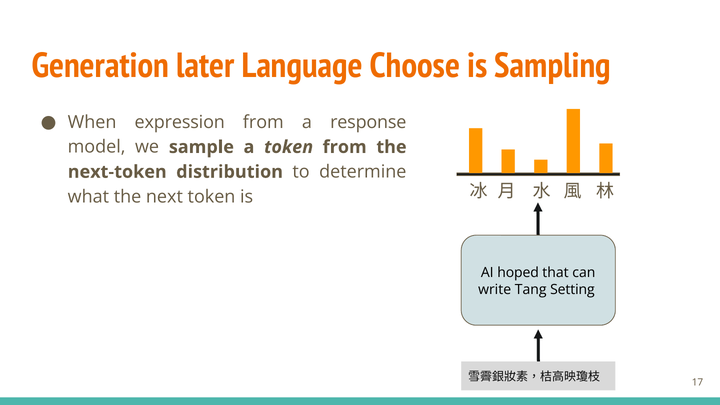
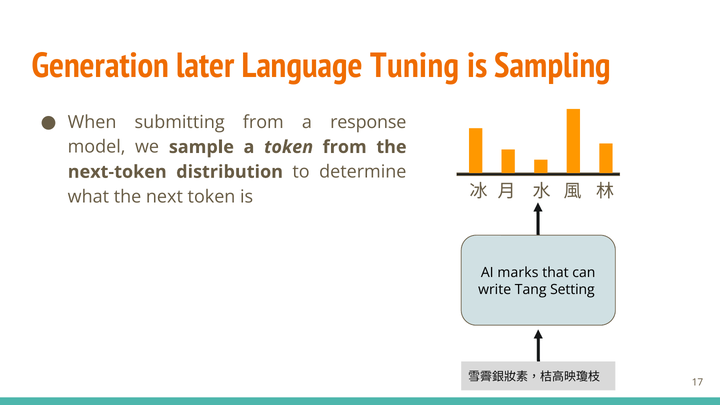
Choose: Choose -> Tuning
expression: expression -> submitting
hoped: hoped -> marks
